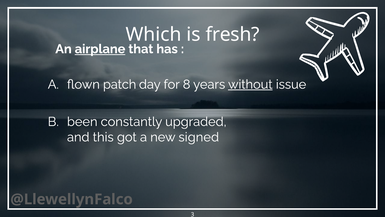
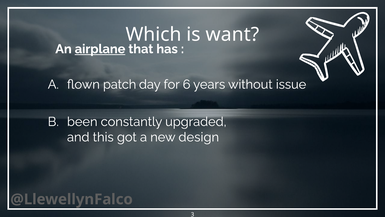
fresh: fresh -> want
8: 8 -> 6
without underline: present -> none
signed: signed -> design
